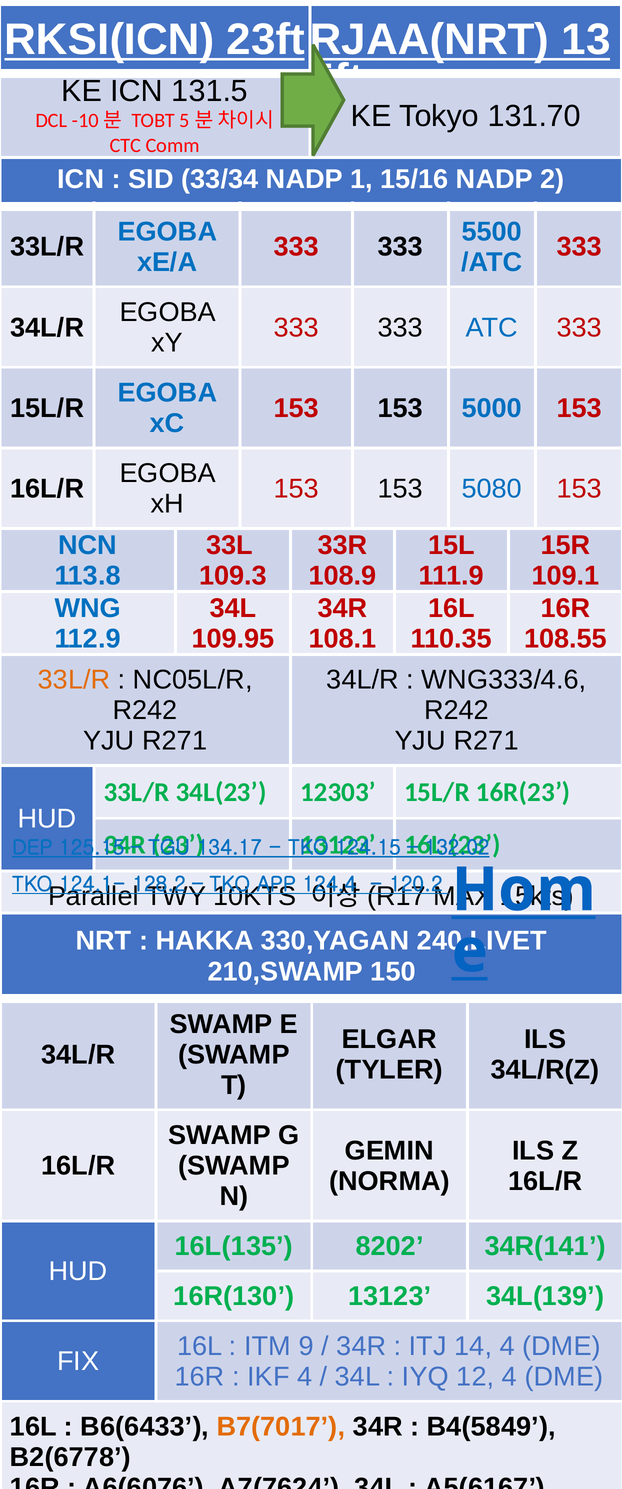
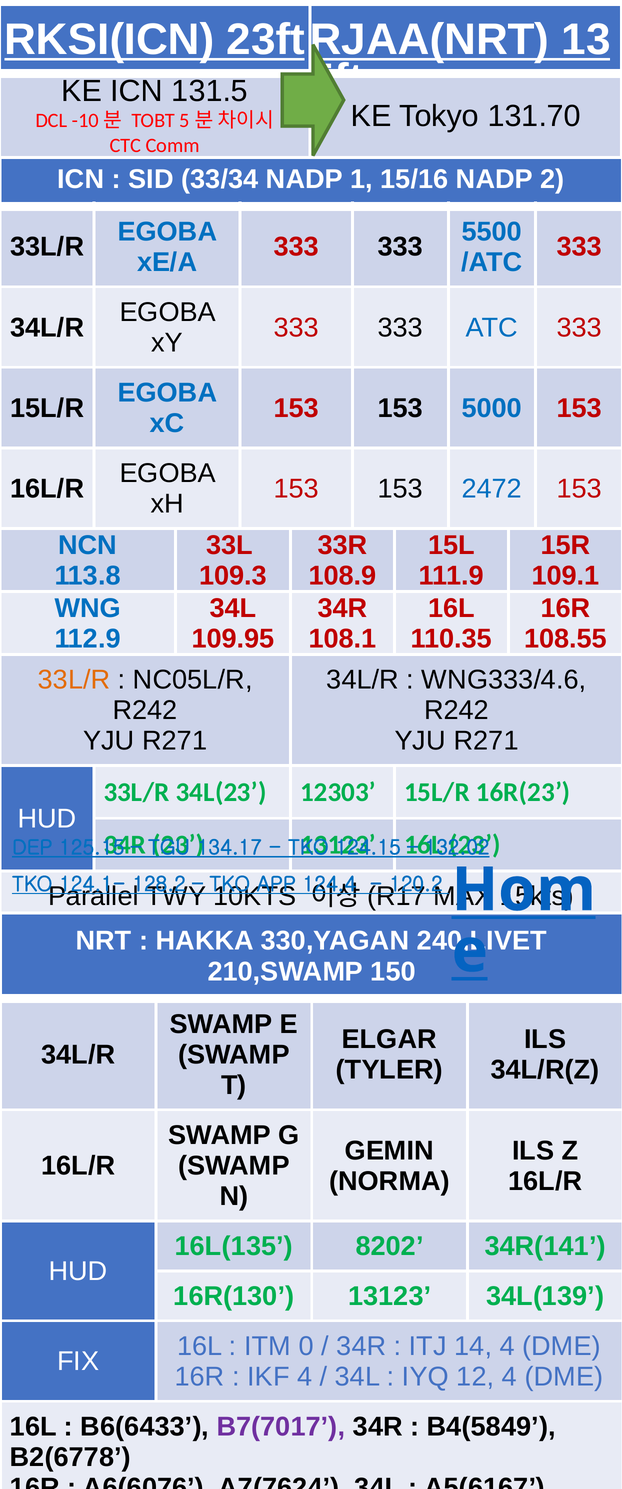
5080: 5080 -> 2472
9: 9 -> 0
B7(7017 colour: orange -> purple
